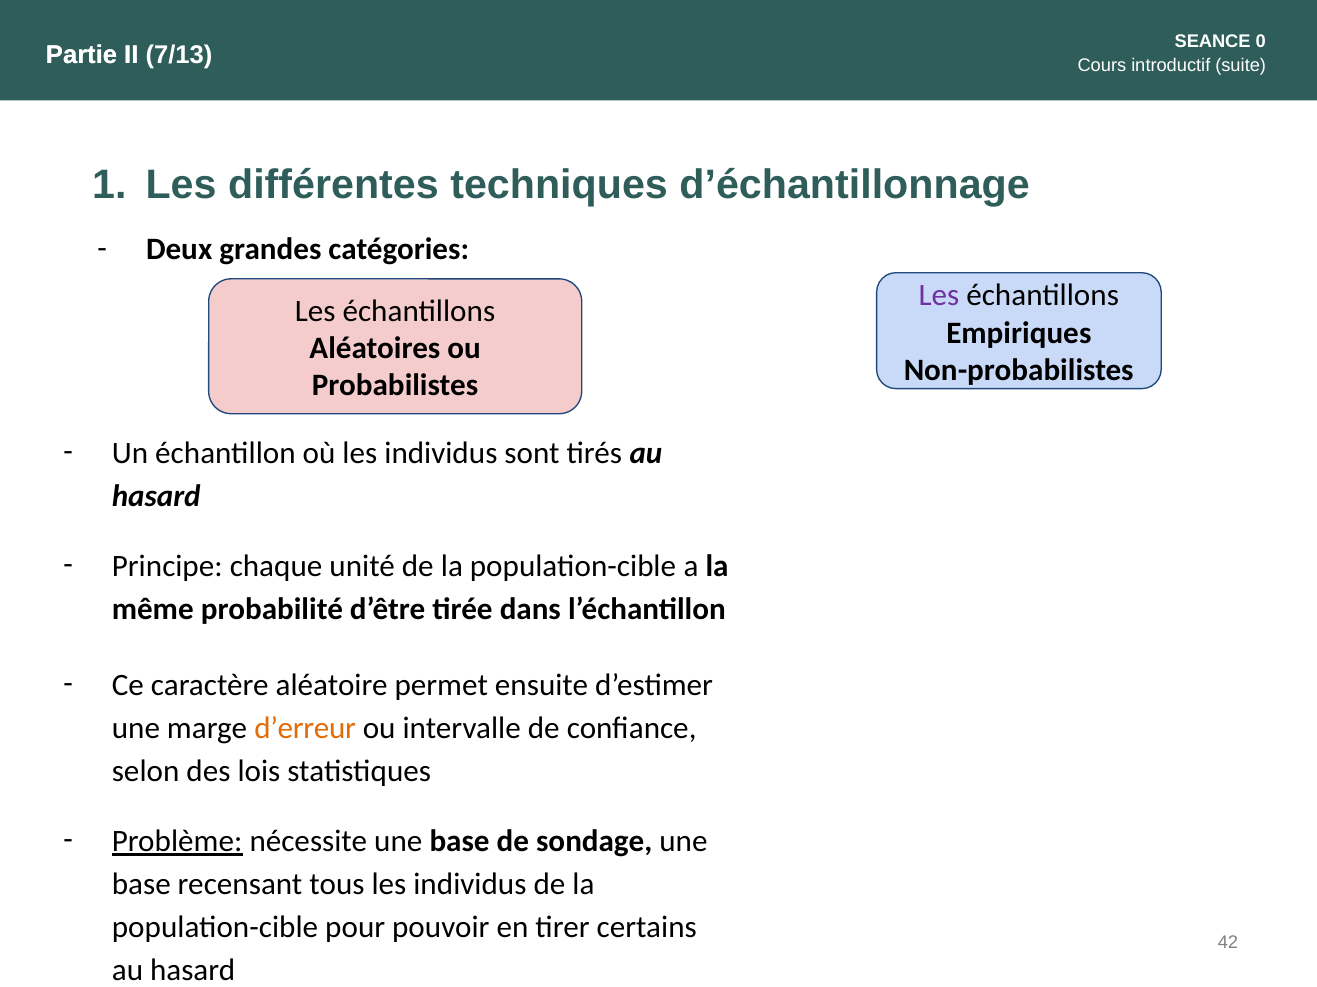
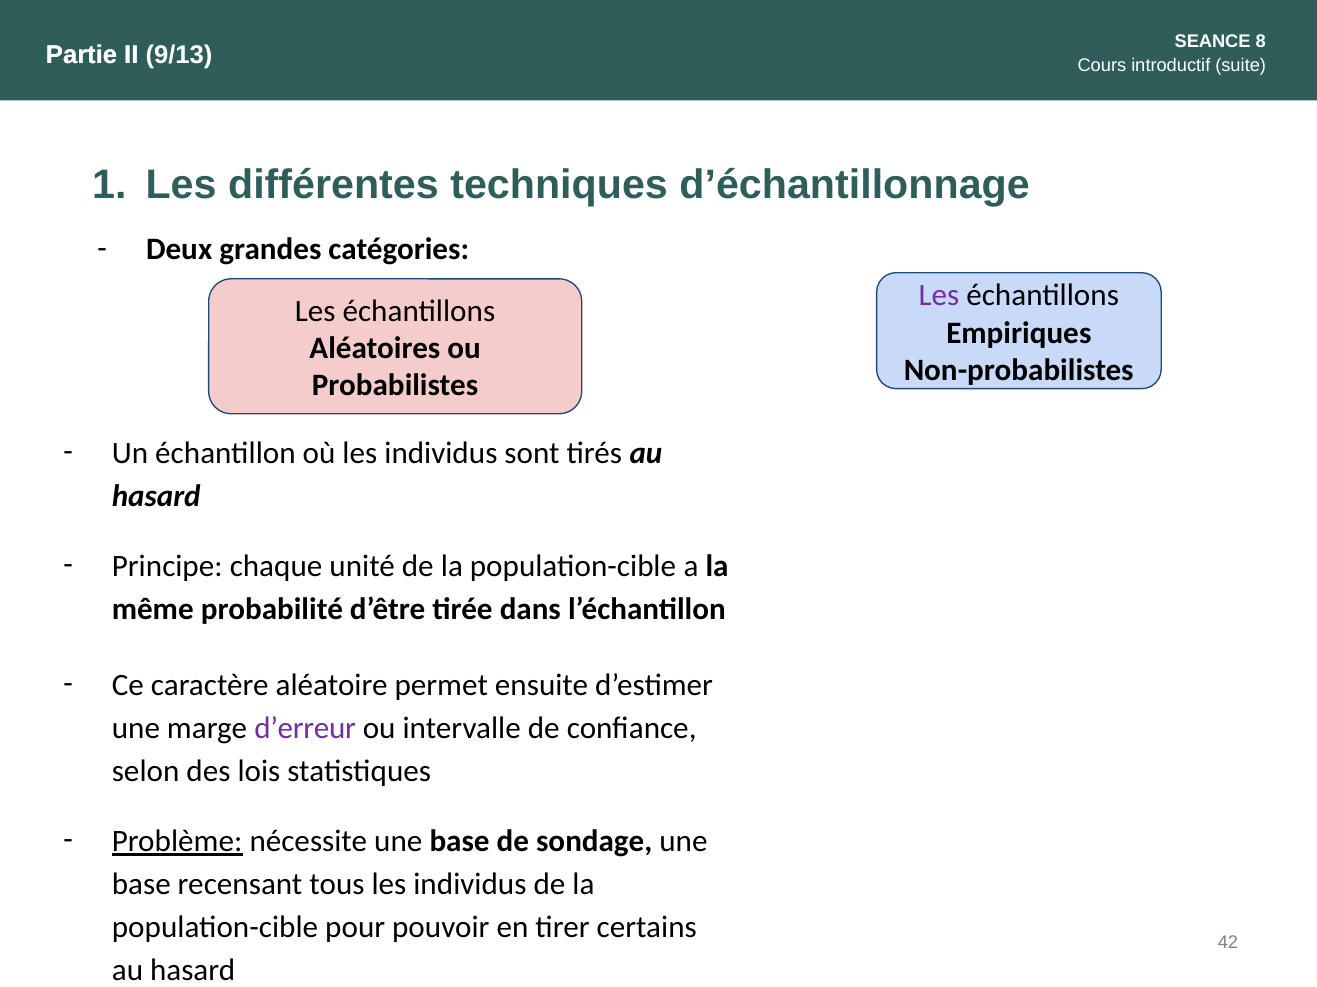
0: 0 -> 8
7/13: 7/13 -> 9/13
d’erreur colour: orange -> purple
